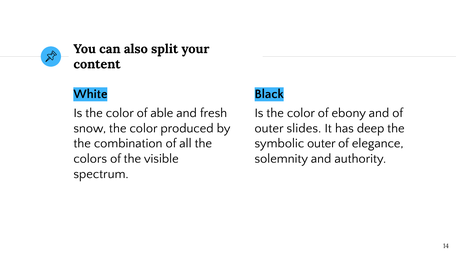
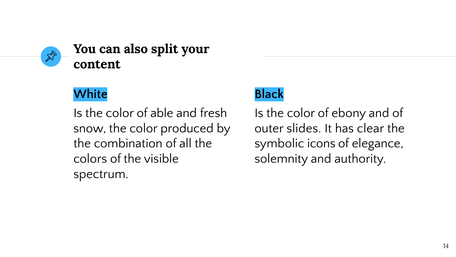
deep: deep -> clear
symbolic outer: outer -> icons
